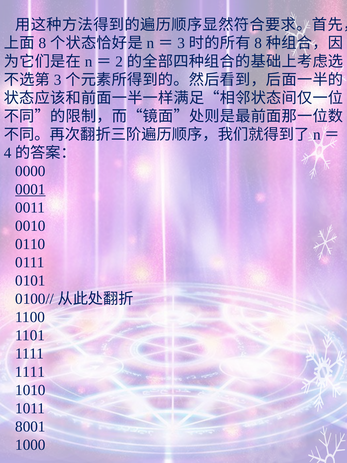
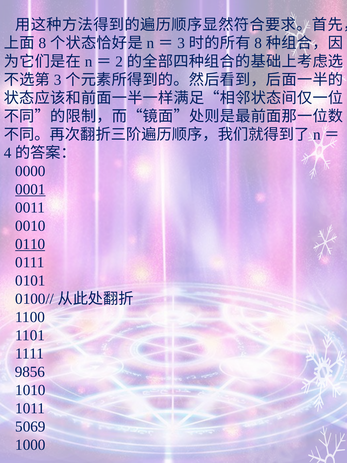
0110 underline: none -> present
1111 at (30, 372): 1111 -> 9856
8001: 8001 -> 5069
